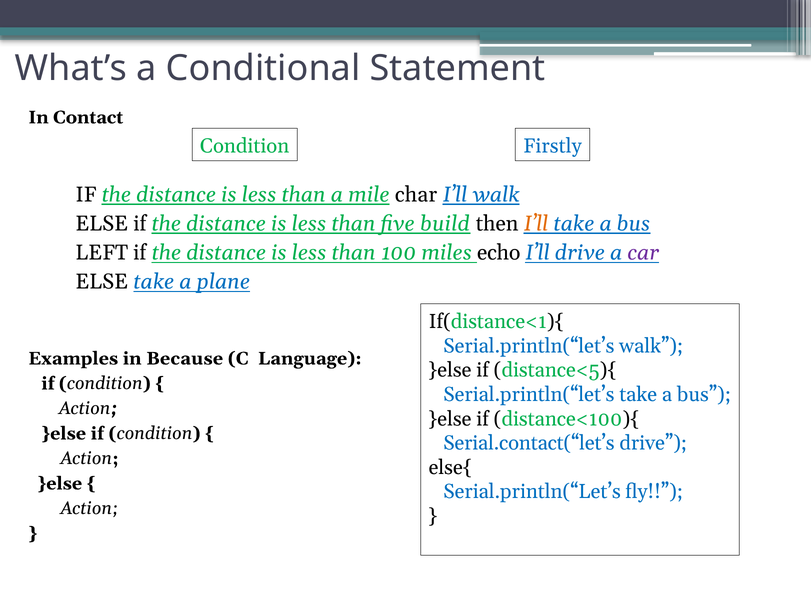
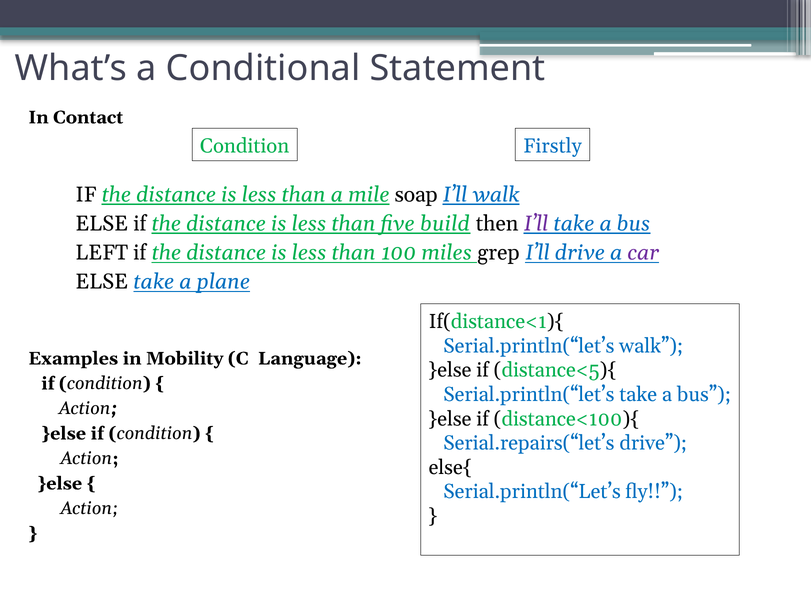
char: char -> soap
I’ll at (536, 224) colour: orange -> purple
echo: echo -> grep
Because: Because -> Mobility
Serial.contact(“let’s: Serial.contact(“let’s -> Serial.repairs(“let’s
